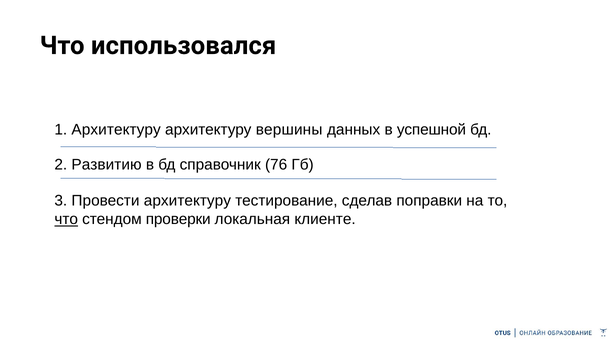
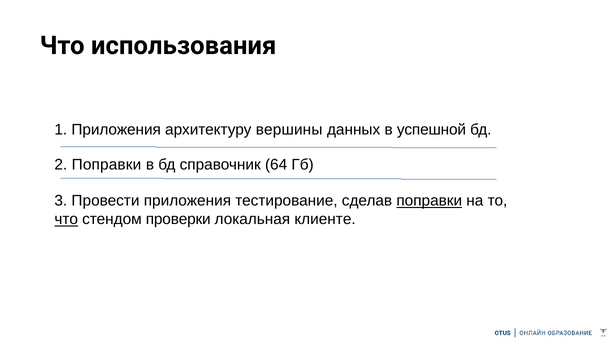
использовался: использовался -> использования
1 Архитектуру: Архитектуру -> Приложения
2 Развитию: Развитию -> Поправки
76: 76 -> 64
Провести архитектуру: архитектуру -> приложения
поправки at (429, 201) underline: none -> present
